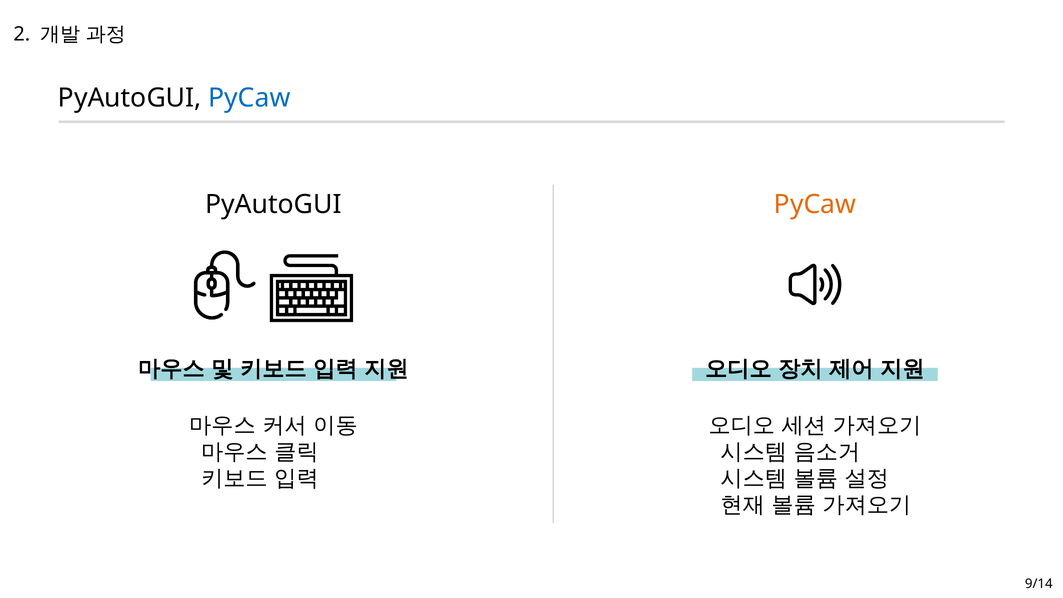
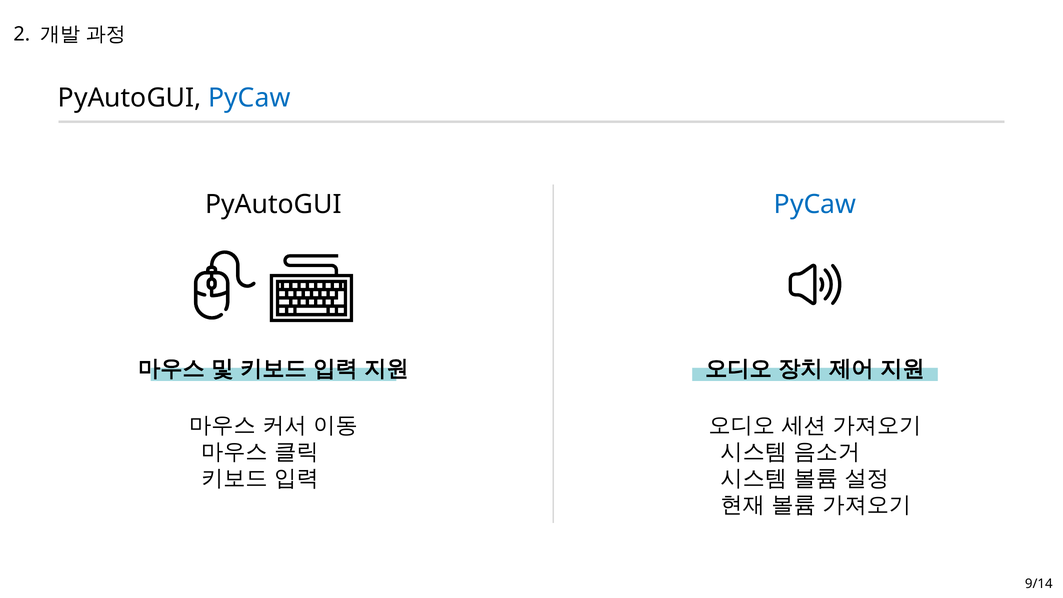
PyCaw at (815, 205) colour: orange -> blue
